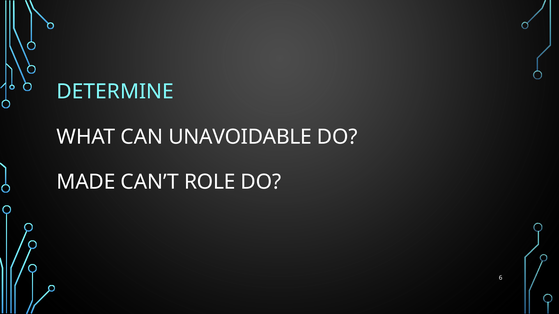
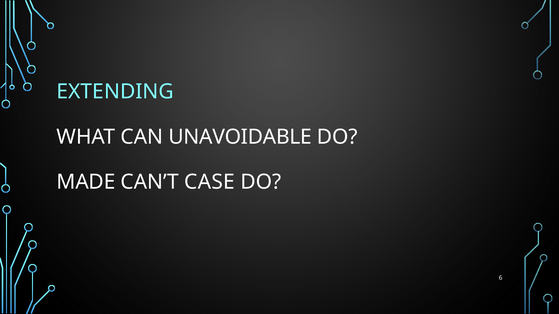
DETERMINE: DETERMINE -> EXTENDING
ROLE: ROLE -> CASE
